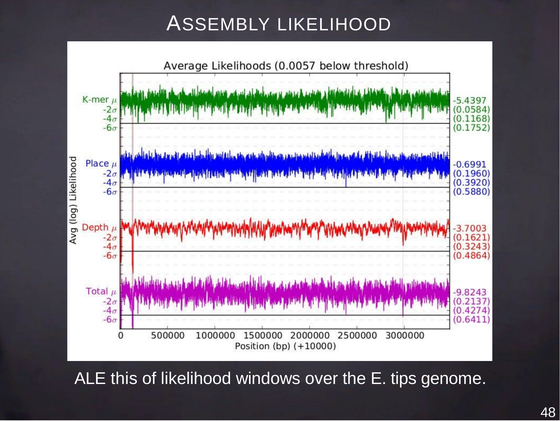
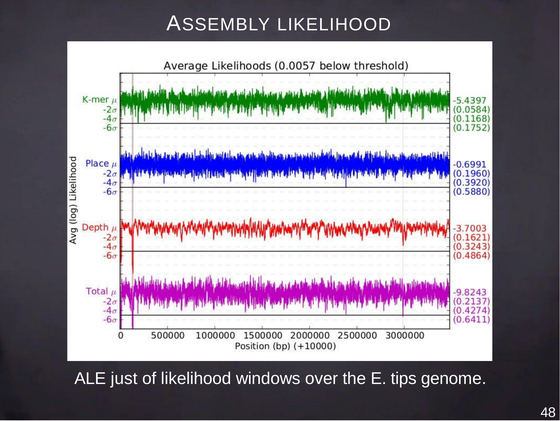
this: this -> just
